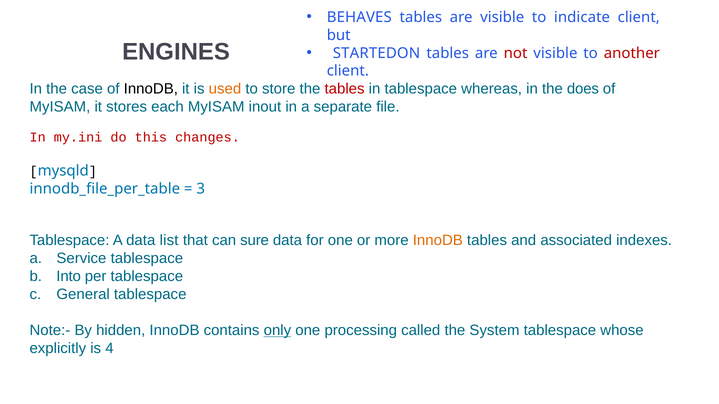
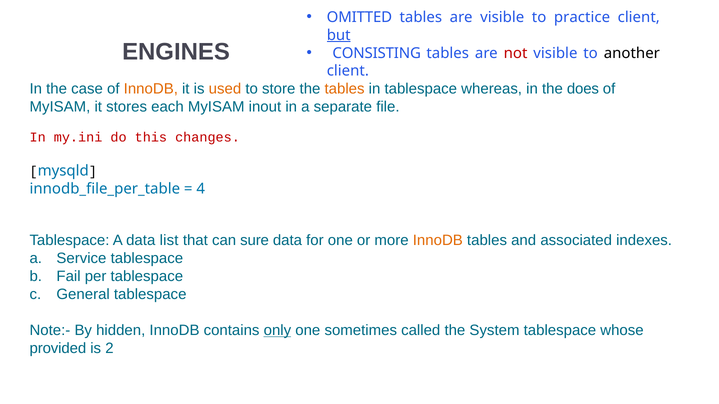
BEHAVES: BEHAVES -> OMITTED
indicate: indicate -> practice
but underline: none -> present
STARTEDON: STARTEDON -> CONSISTING
another colour: red -> black
InnoDB at (151, 89) colour: black -> orange
tables at (345, 89) colour: red -> orange
3: 3 -> 4
Into: Into -> Fail
processing: processing -> sometimes
explicitly: explicitly -> provided
4: 4 -> 2
